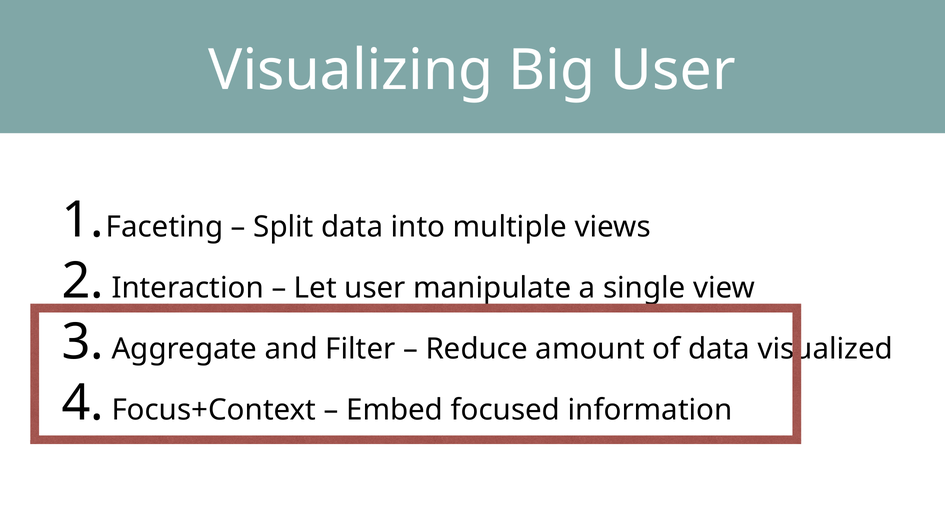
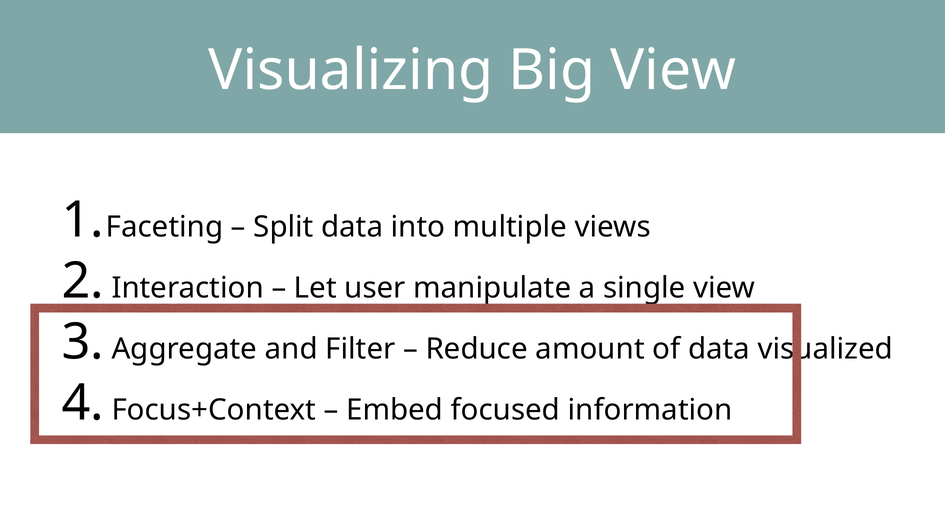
Big User: User -> View
